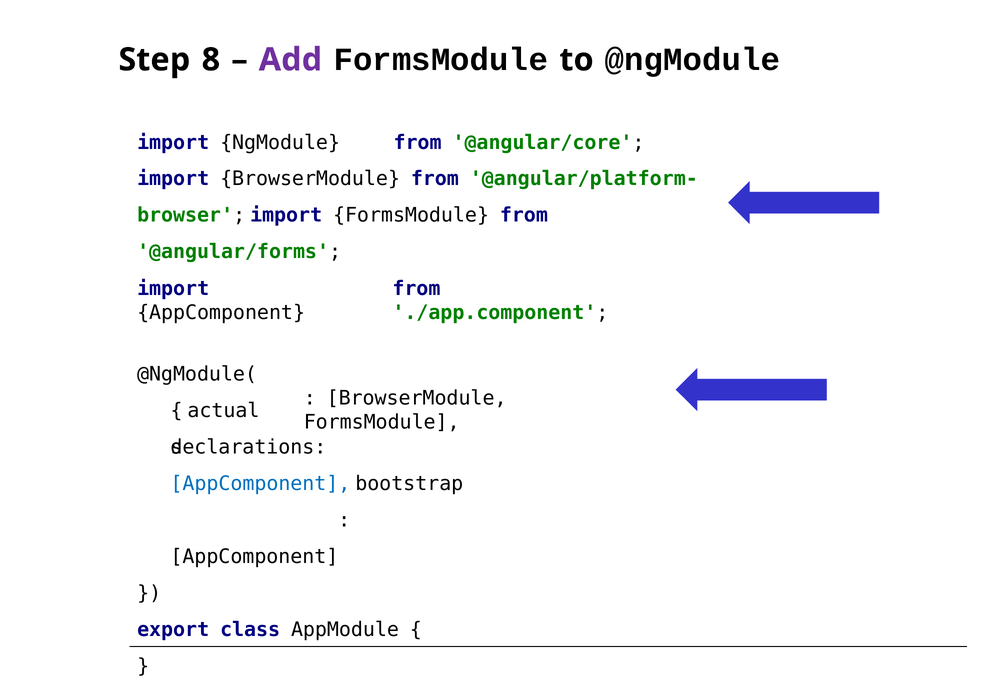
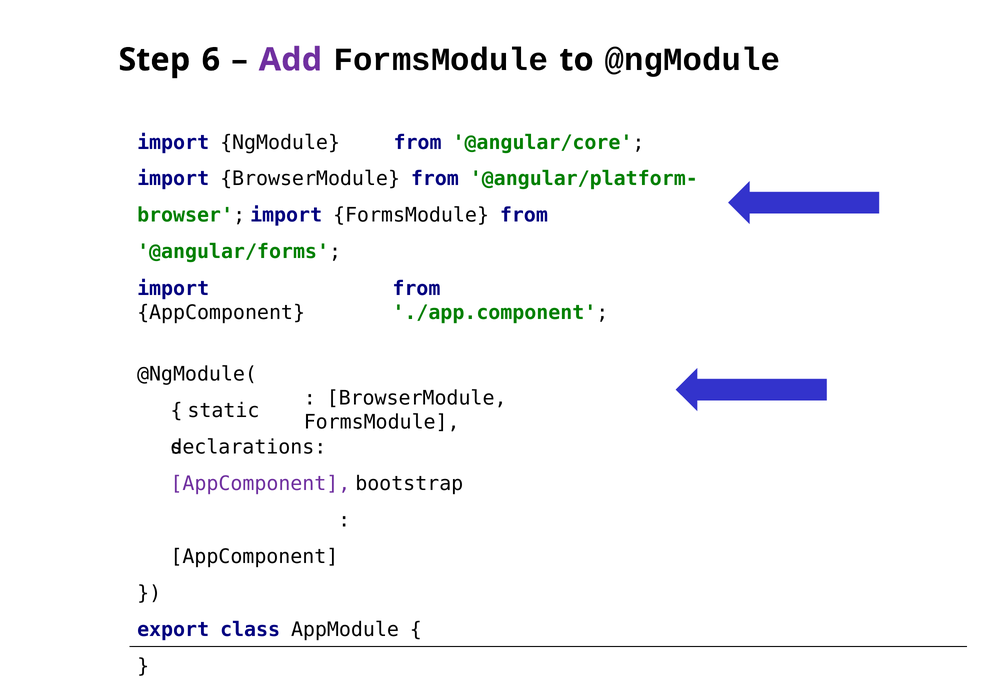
8: 8 -> 6
actual: actual -> static
AppComponent at (260, 484) colour: blue -> purple
